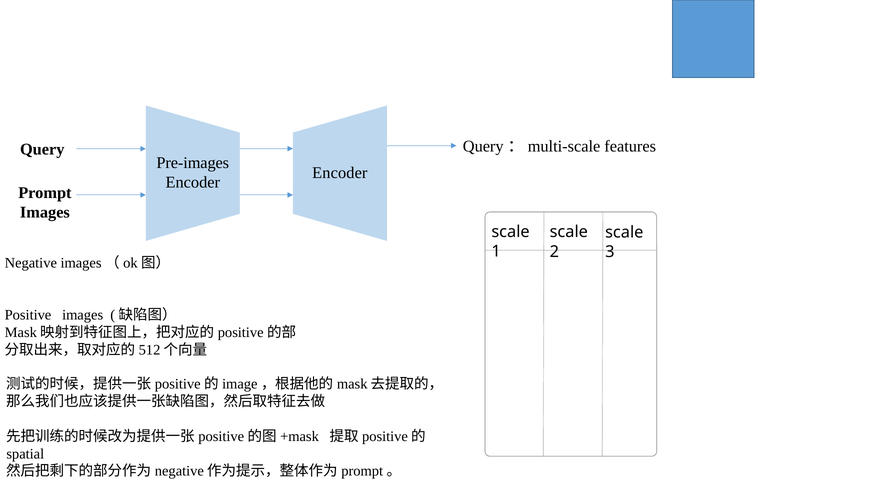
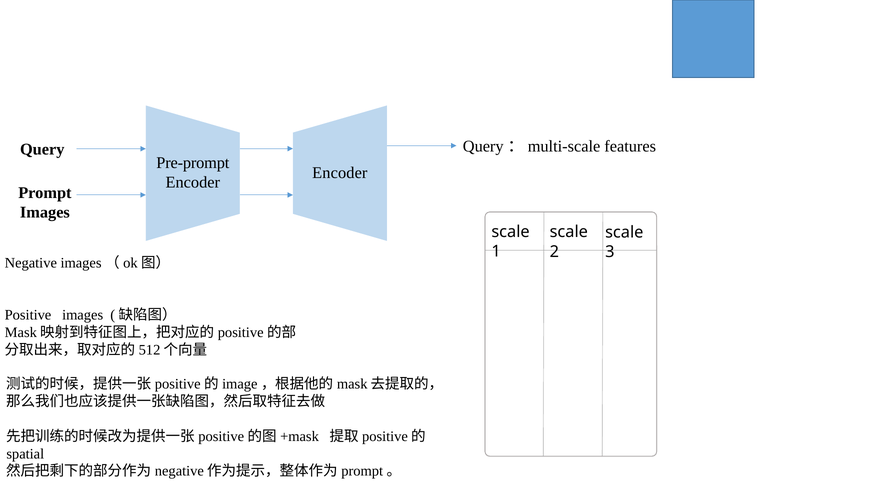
Pre-images: Pre-images -> Pre-prompt
